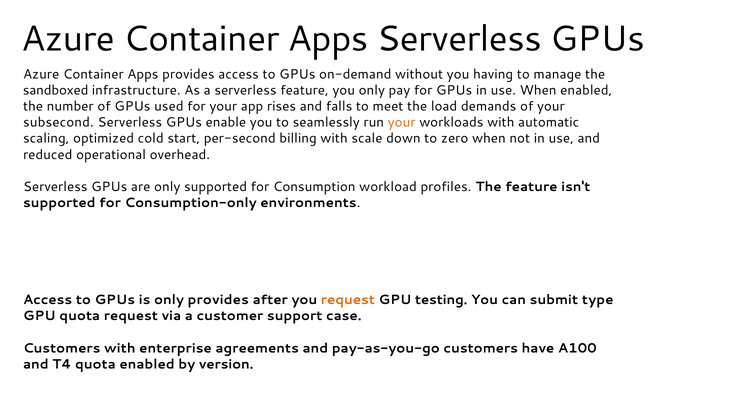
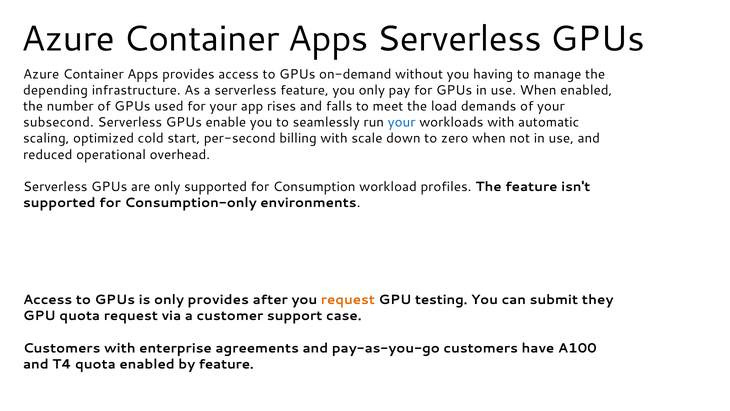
sandboxed: sandboxed -> depending
your at (402, 122) colour: orange -> blue
type: type -> they
by version: version -> feature
